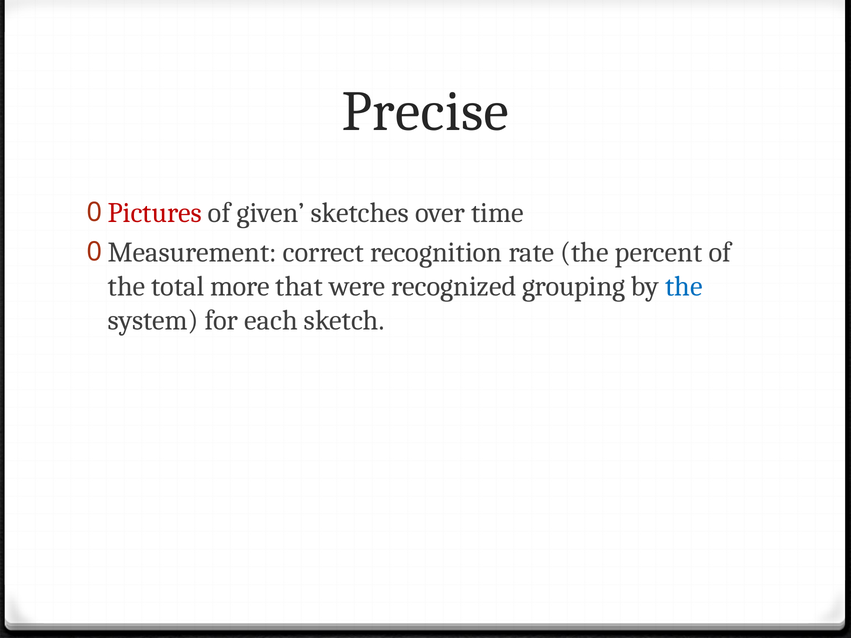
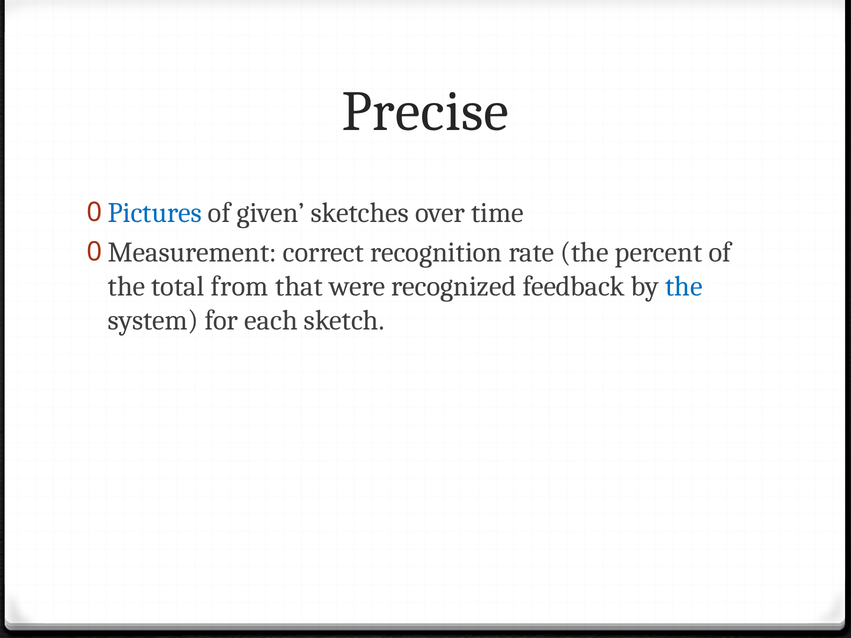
Pictures colour: red -> blue
more: more -> from
grouping: grouping -> feedback
